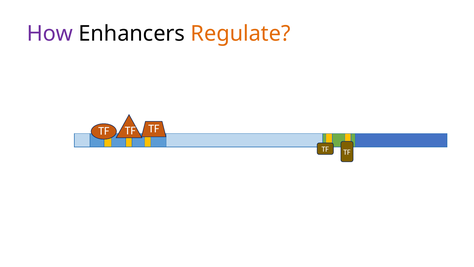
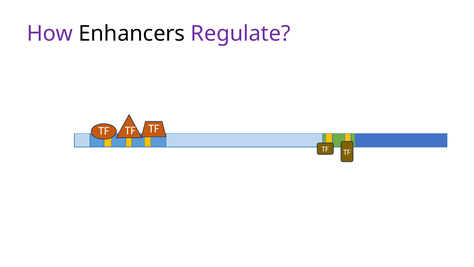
Regulate colour: orange -> purple
